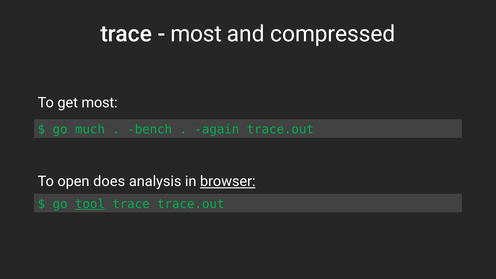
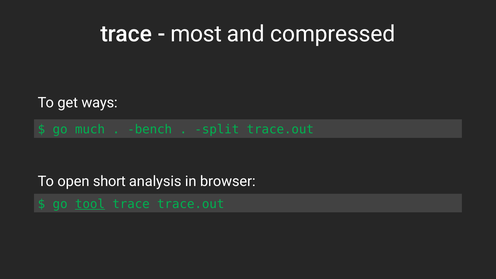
get most: most -> ways
again: again -> split
does: does -> short
browser underline: present -> none
